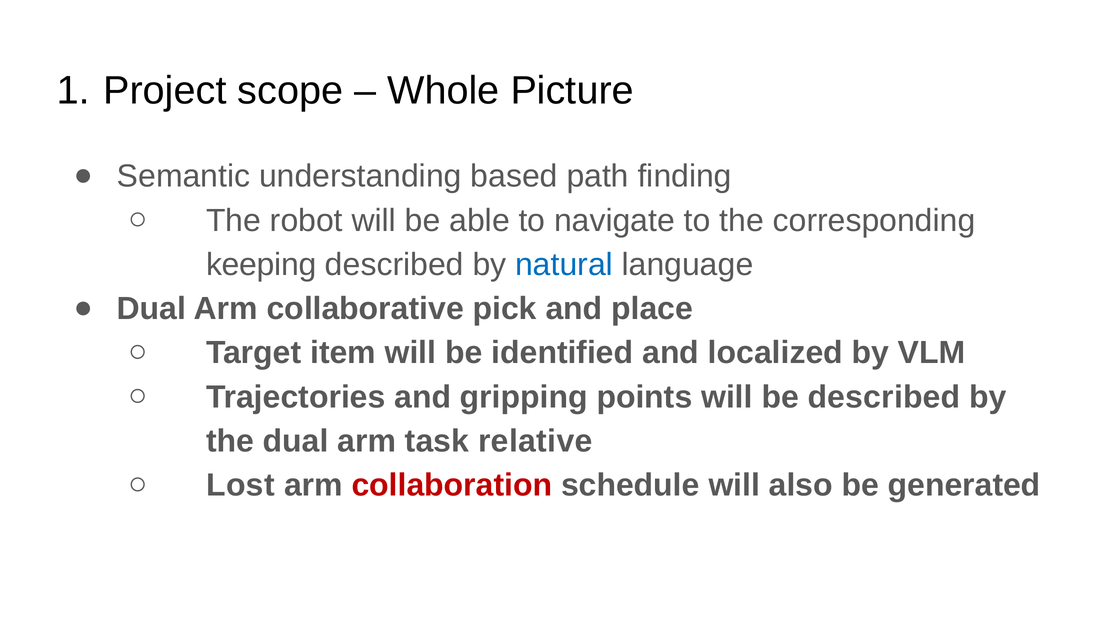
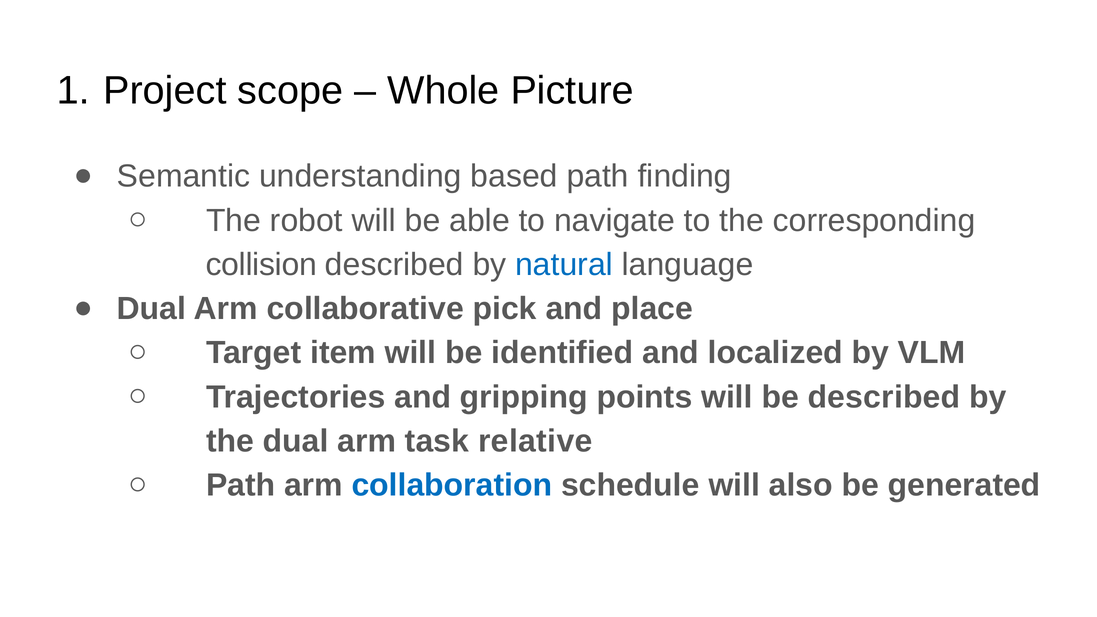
keeping: keeping -> collision
Lost at (240, 485): Lost -> Path
collaboration colour: red -> blue
